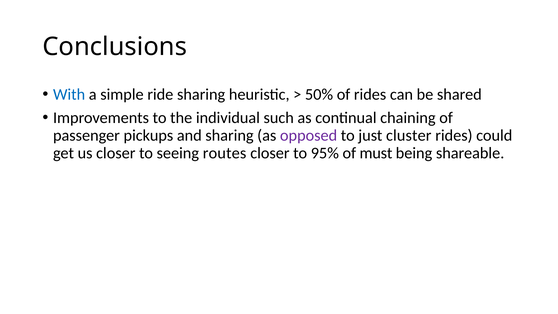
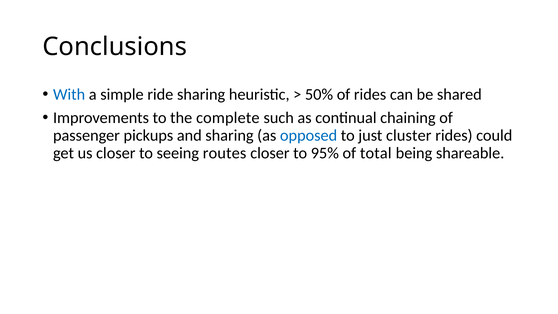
individual: individual -> complete
opposed colour: purple -> blue
must: must -> total
